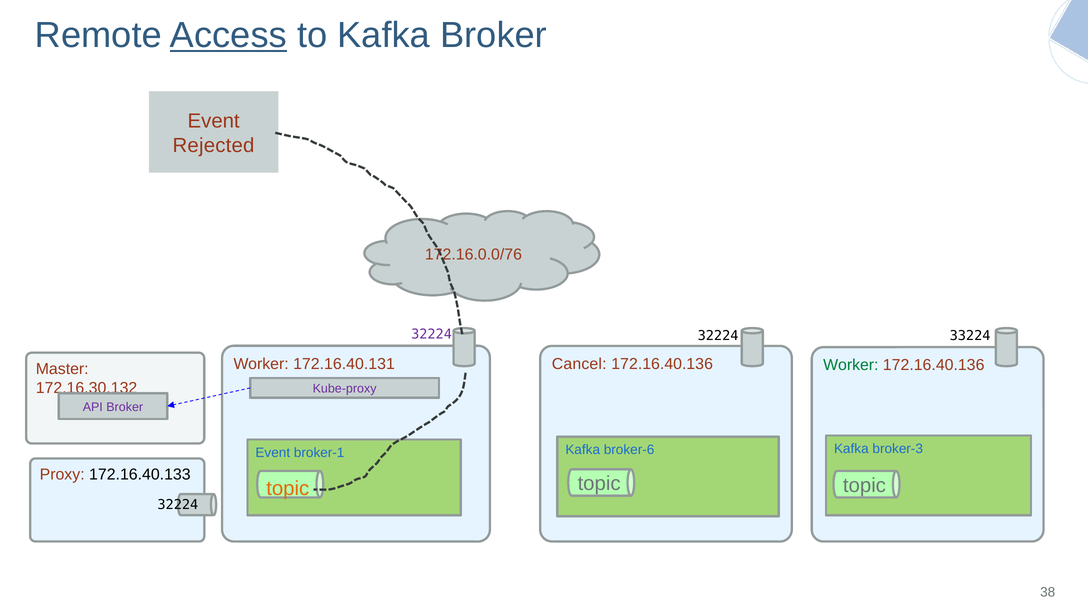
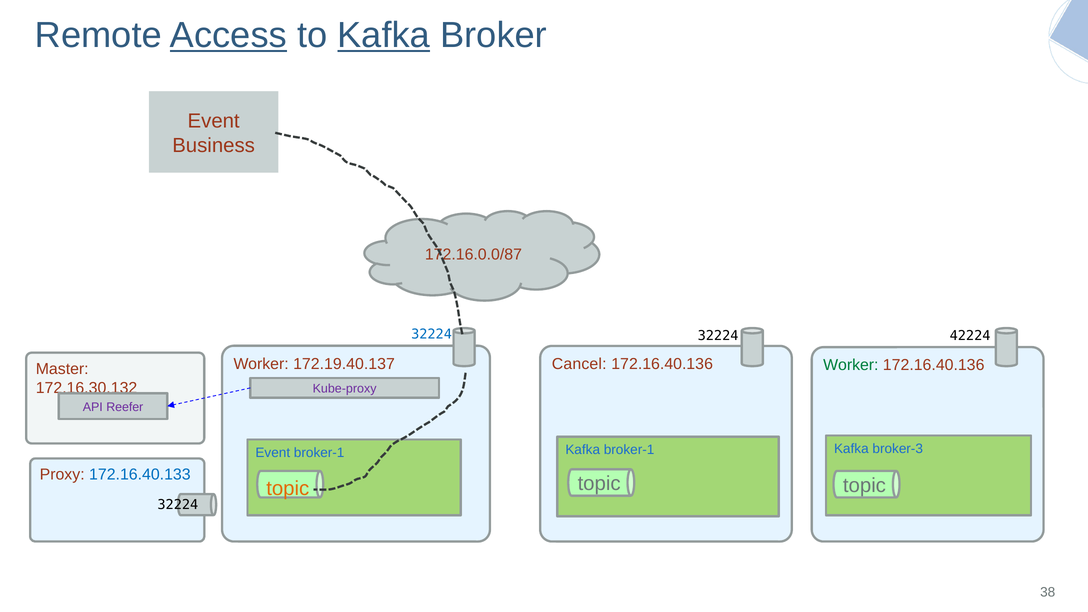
Kafka at (384, 35) underline: none -> present
Rejected: Rejected -> Business
172.16.0.0/76: 172.16.0.0/76 -> 172.16.0.0/87
32224 at (432, 334) colour: purple -> blue
33224: 33224 -> 42224
172.16.40.131: 172.16.40.131 -> 172.19.40.137
API Broker: Broker -> Reefer
Kafka broker-6: broker-6 -> broker-1
172.16.40.133 colour: black -> blue
